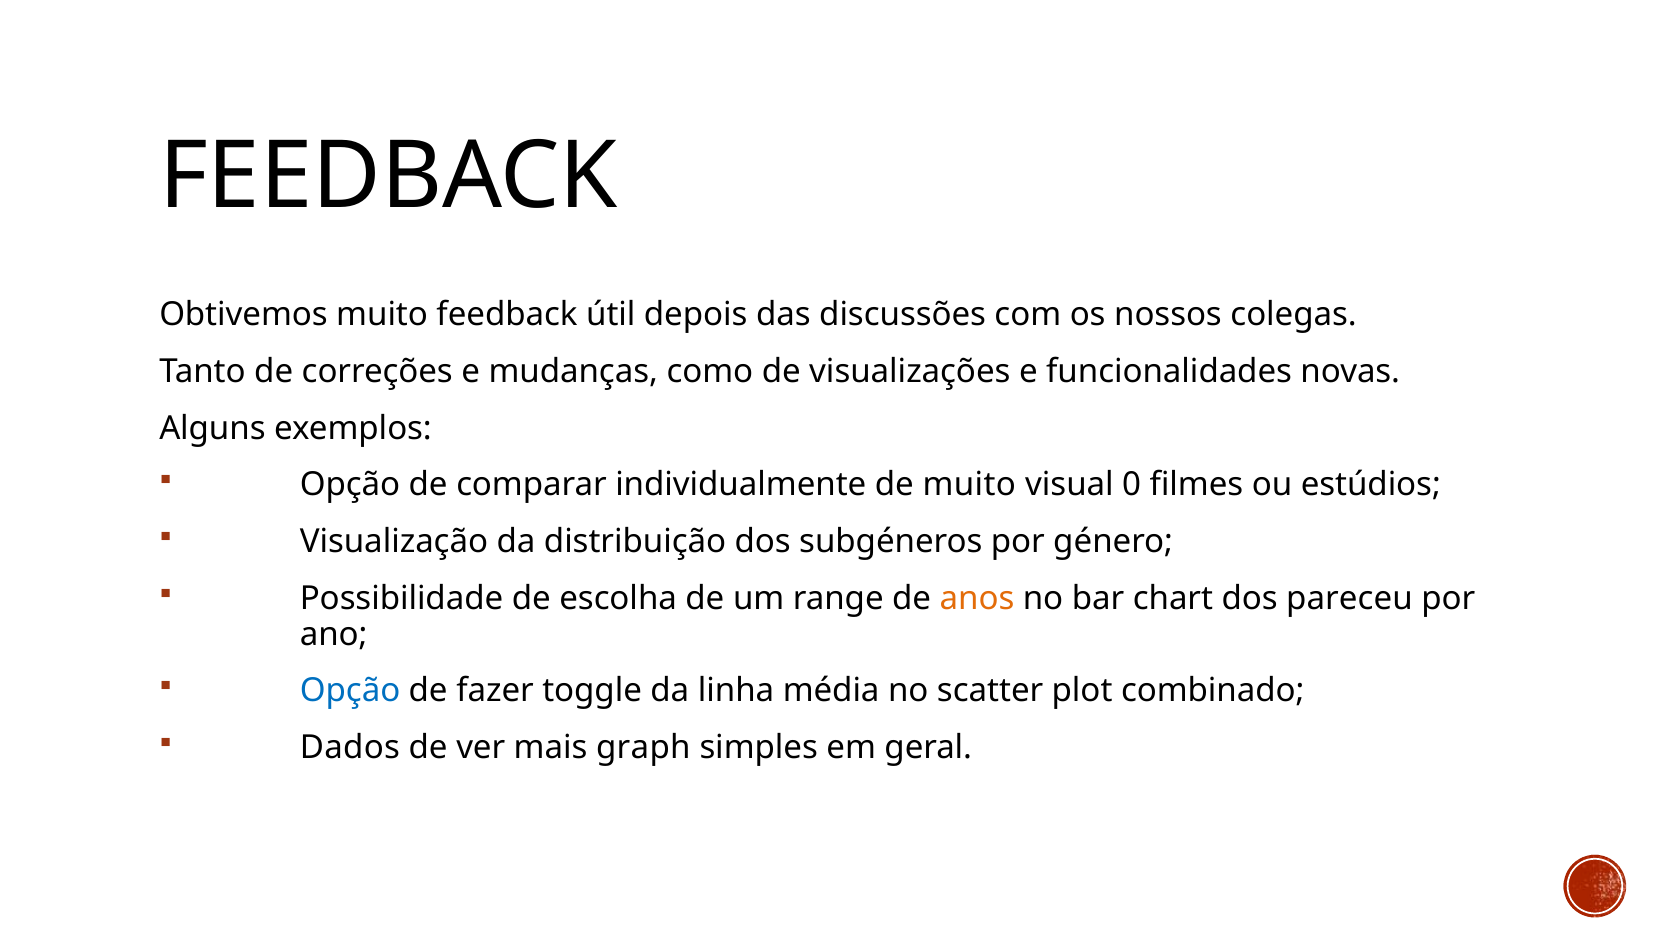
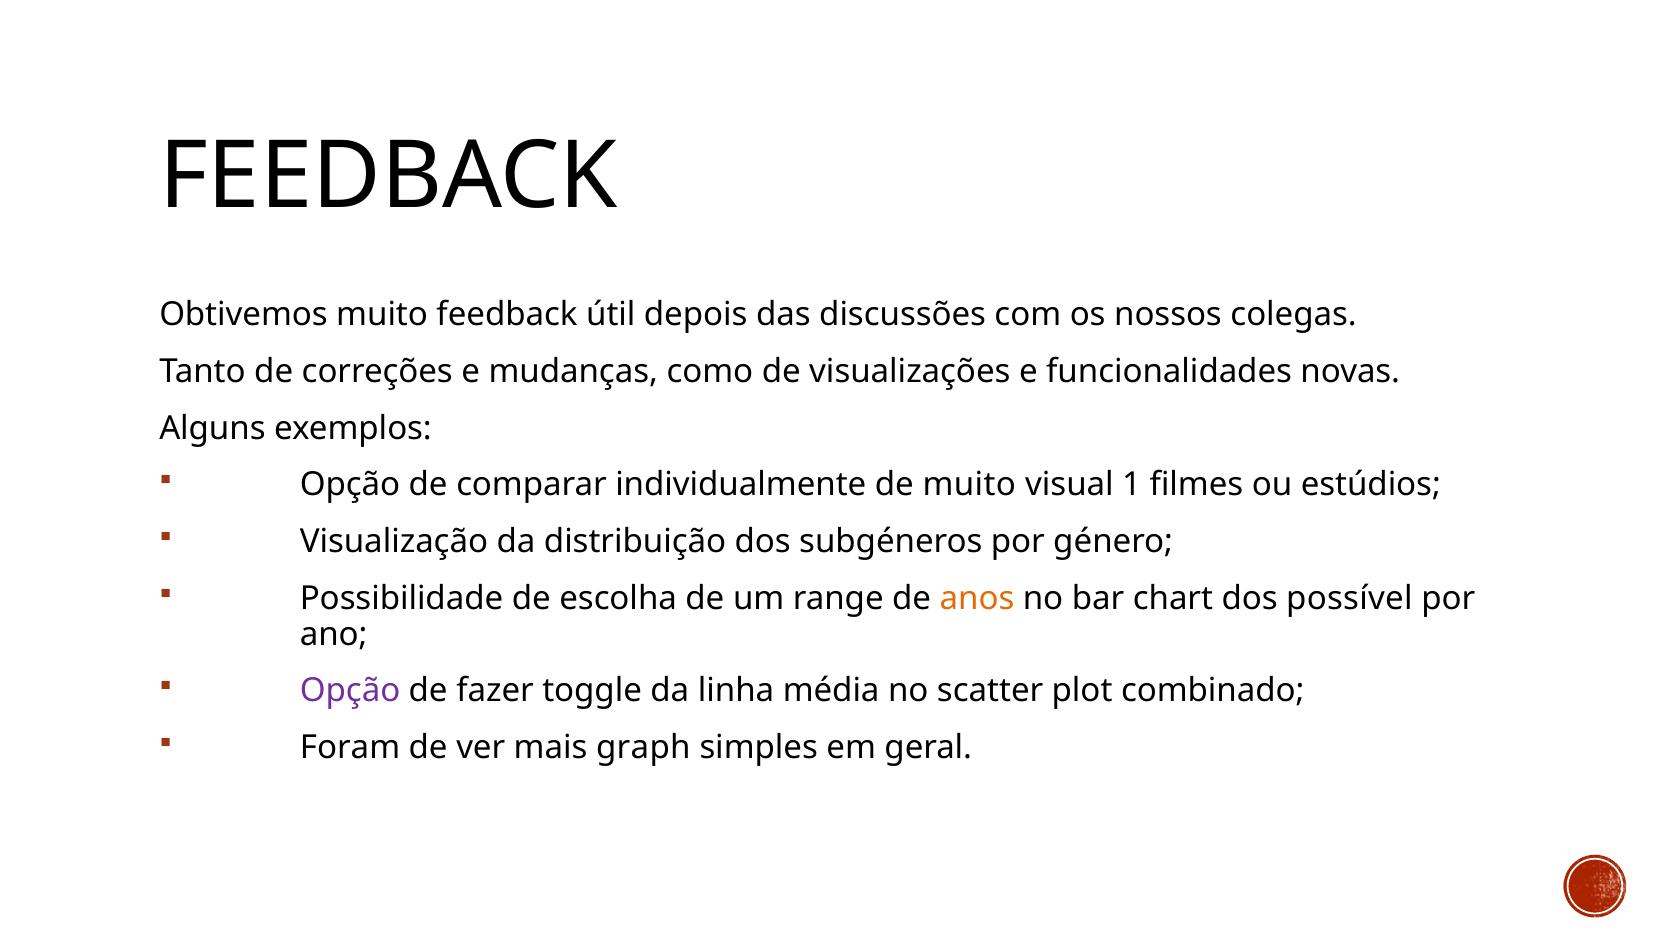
0: 0 -> 1
pareceu: pareceu -> possível
Opção at (350, 690) colour: blue -> purple
Dados: Dados -> Foram
